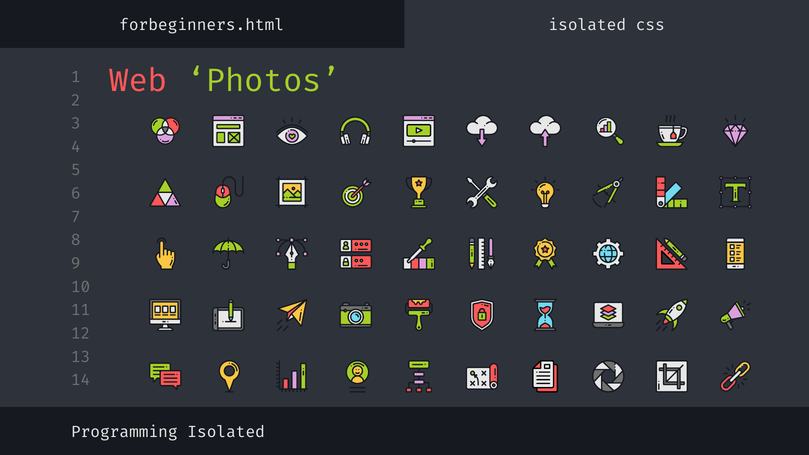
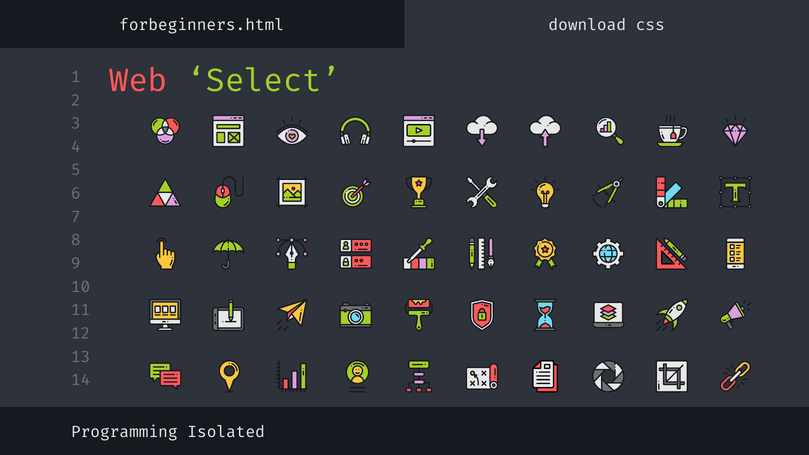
isolated.css: isolated.css -> download.css
Photos: Photos -> Select
